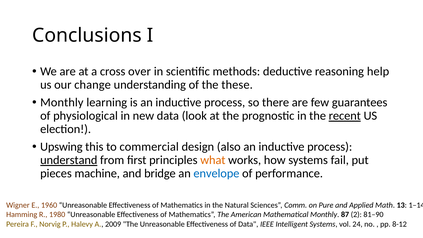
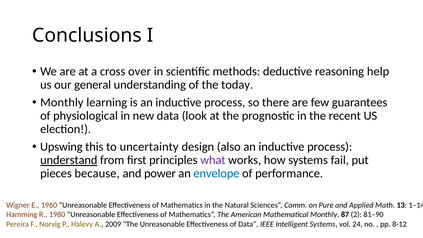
change: change -> general
these: these -> today
recent underline: present -> none
commercial: commercial -> uncertainty
what colour: orange -> purple
machine: machine -> because
bridge: bridge -> power
